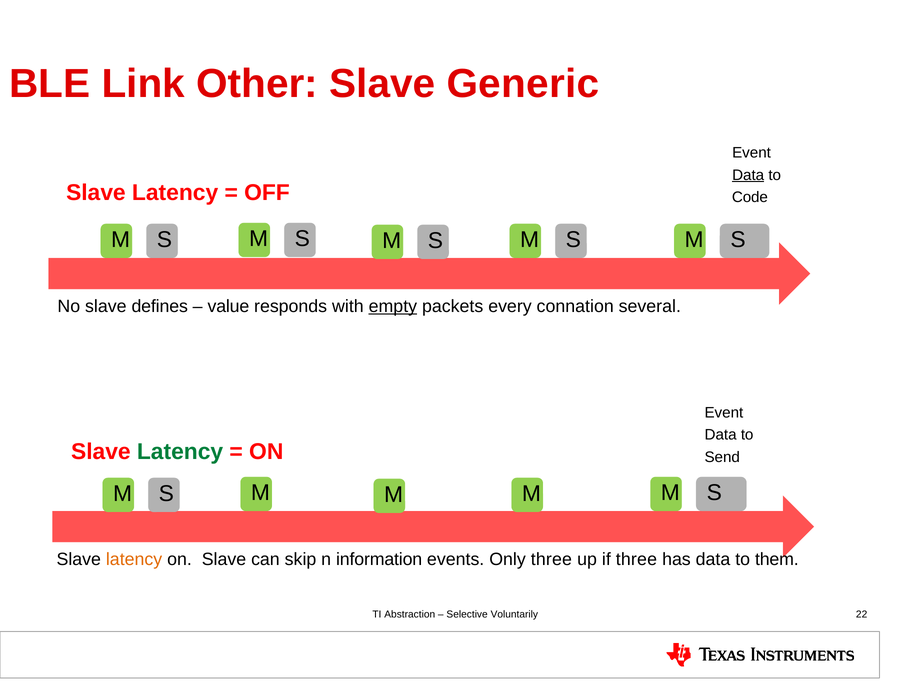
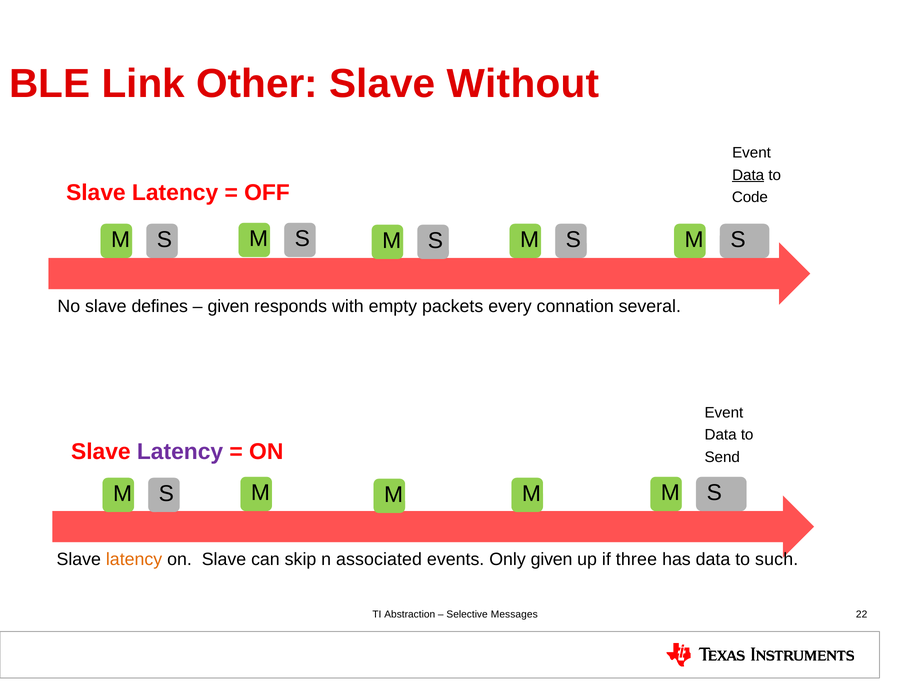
Generic: Generic -> Without
value at (228, 306): value -> given
empty underline: present -> none
Latency at (180, 451) colour: green -> purple
information: information -> associated
Only three: three -> given
them: them -> such
Voluntarily: Voluntarily -> Messages
